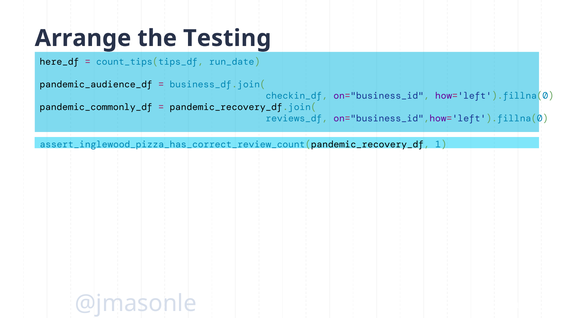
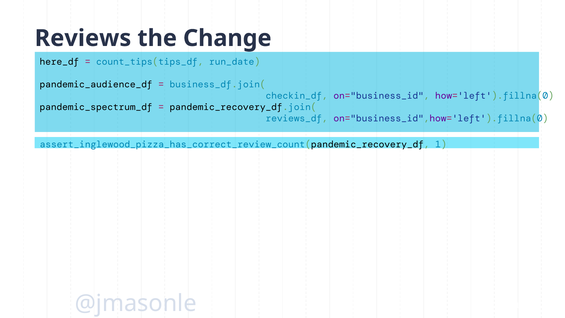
Arrange: Arrange -> Reviews
Testing: Testing -> Change
pandemic_commonly_df: pandemic_commonly_df -> pandemic_spectrum_df
